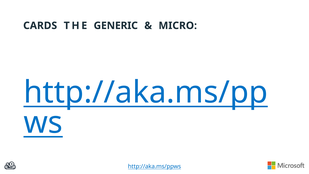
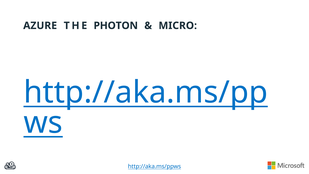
CARDS: CARDS -> AZURE
GENERIC: GENERIC -> PHOTON
